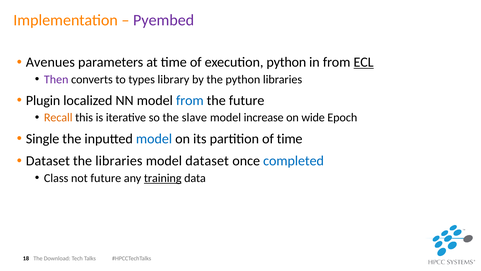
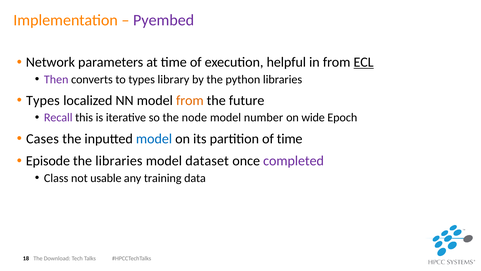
Avenues: Avenues -> Network
execution python: python -> helpful
Plugin at (43, 100): Plugin -> Types
from at (190, 100) colour: blue -> orange
Recall colour: orange -> purple
slave: slave -> node
increase: increase -> number
Single: Single -> Cases
Dataset at (48, 161): Dataset -> Episode
completed colour: blue -> purple
not future: future -> usable
training underline: present -> none
